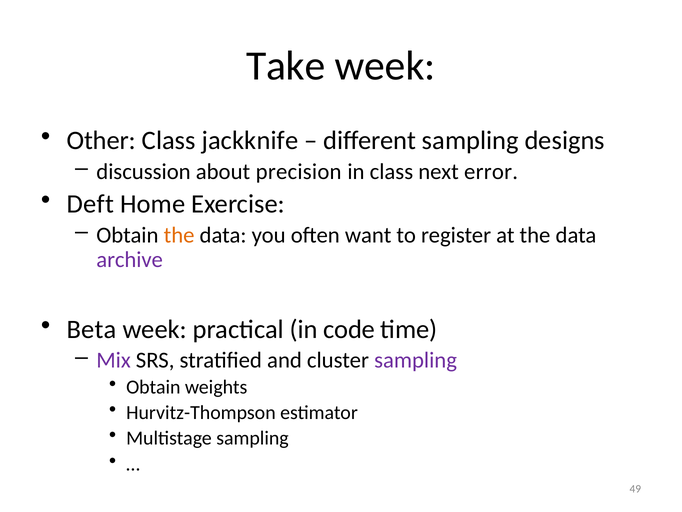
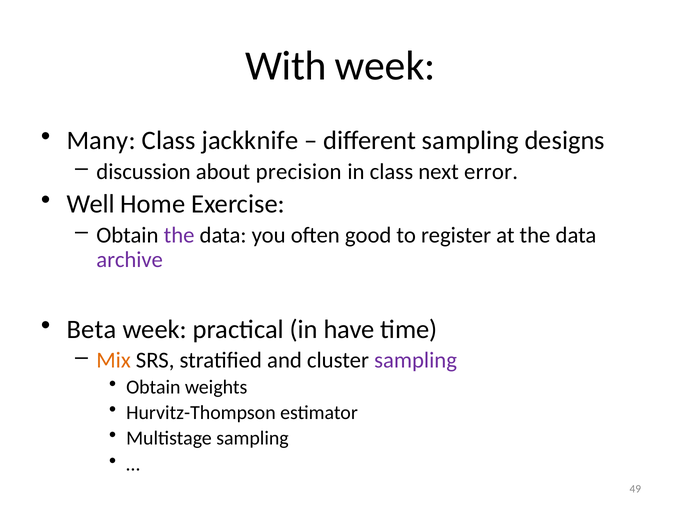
Take: Take -> With
Other: Other -> Many
Deft: Deft -> Well
the at (179, 235) colour: orange -> purple
want: want -> good
code: code -> have
Mix colour: purple -> orange
